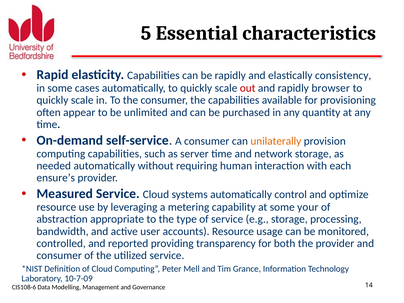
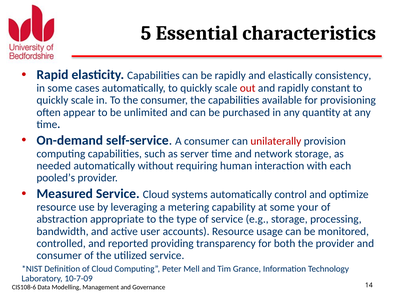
browser: browser -> constant
unilaterally colour: orange -> red
ensure’s: ensure’s -> pooled’s
